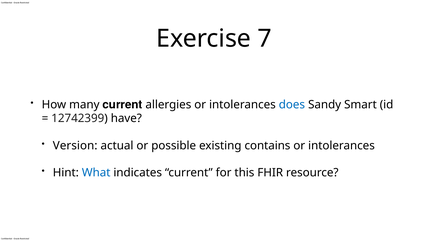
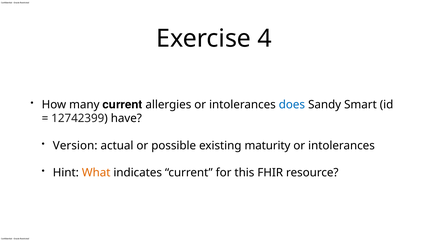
7: 7 -> 4
contains: contains -> maturity
What colour: blue -> orange
